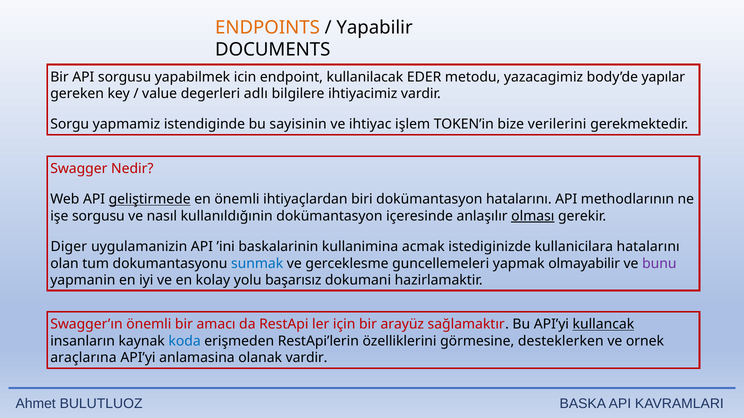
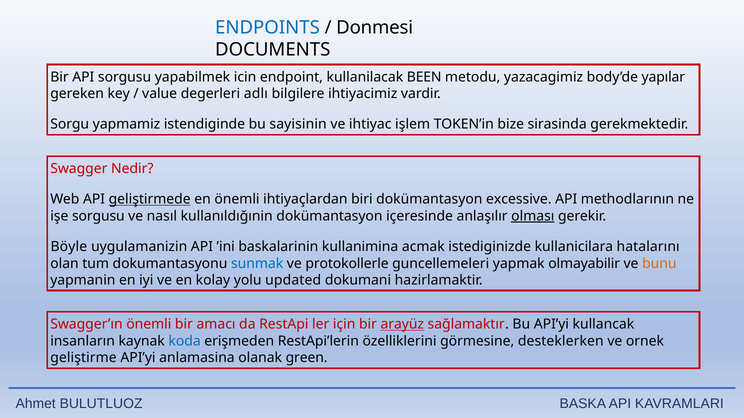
ENDPOINTS colour: orange -> blue
Yapabilir: Yapabilir -> Donmesi
EDER: EDER -> BEEN
verilerini: verilerini -> sirasinda
dokümantasyon hatalarını: hatalarını -> excessive
Diger: Diger -> Böyle
gerceklesme: gerceklesme -> protokollerle
bunu colour: purple -> orange
başarısız: başarısız -> updated
arayüz underline: none -> present
kullancak underline: present -> none
araçlarına: araçlarına -> geliştirme
olanak vardir: vardir -> green
